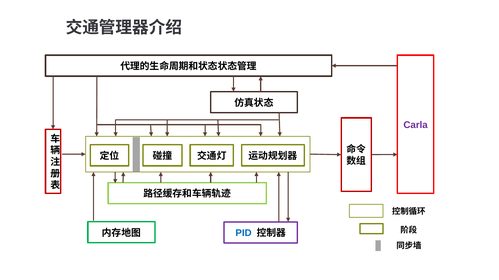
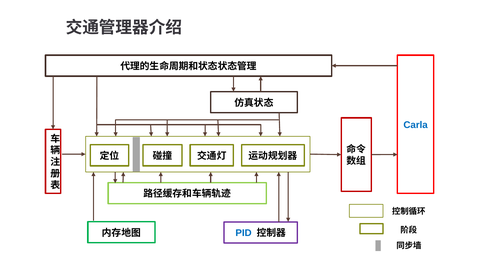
Carla colour: purple -> blue
